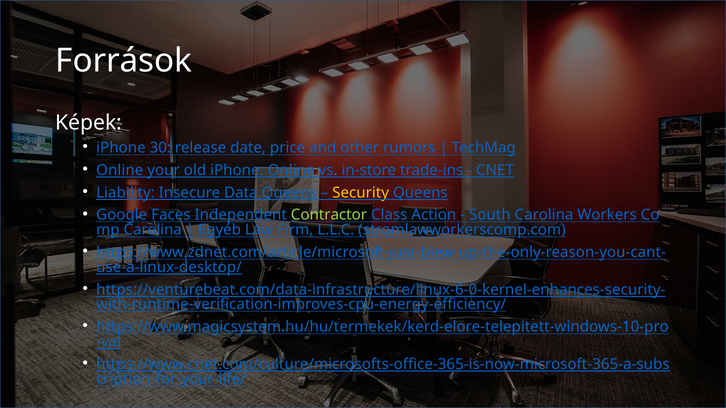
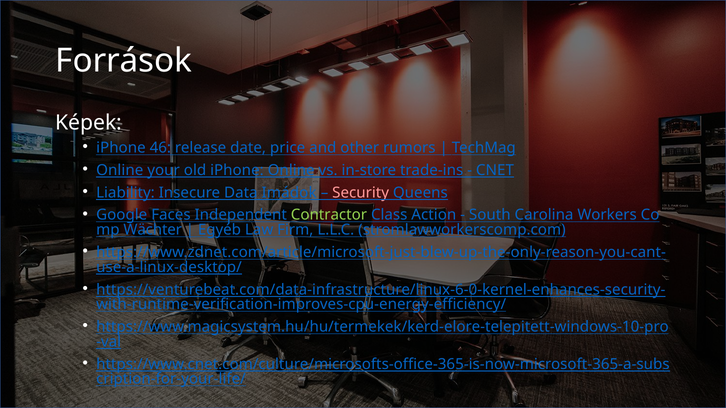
30: 30 -> 46
Data Queens: Queens -> Imádok
Security colour: yellow -> pink
Carolina at (153, 230): Carolina -> Wächter
